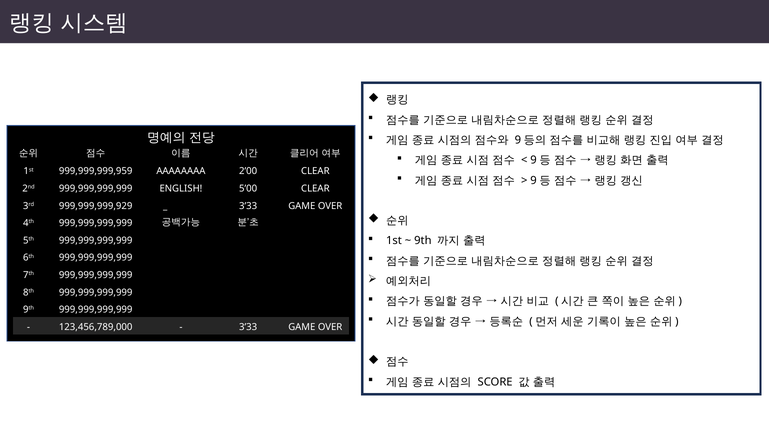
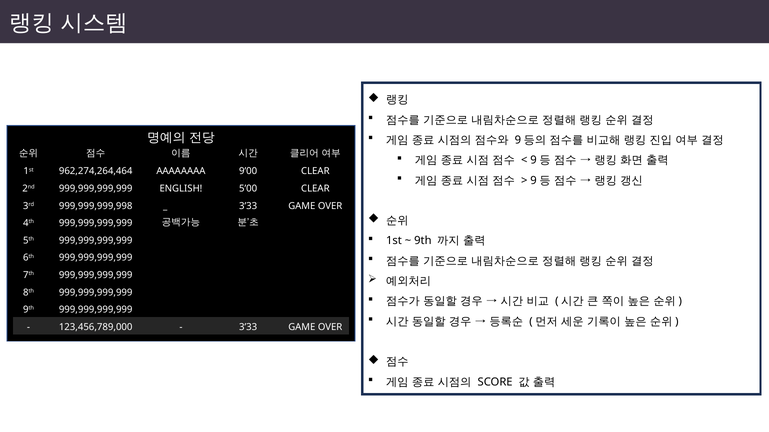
999,999,999,959: 999,999,999,959 -> 962,274,264,464
2’00: 2’00 -> 9’00
999,999,999,929: 999,999,999,929 -> 999,999,999,998
